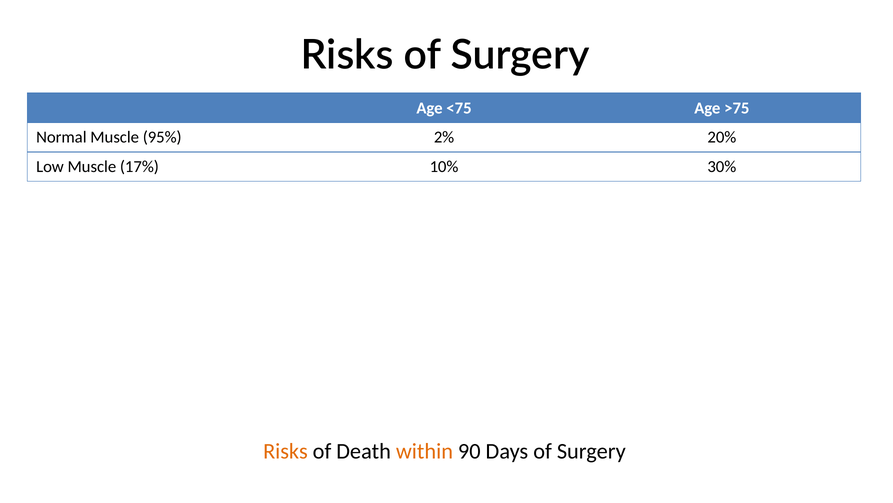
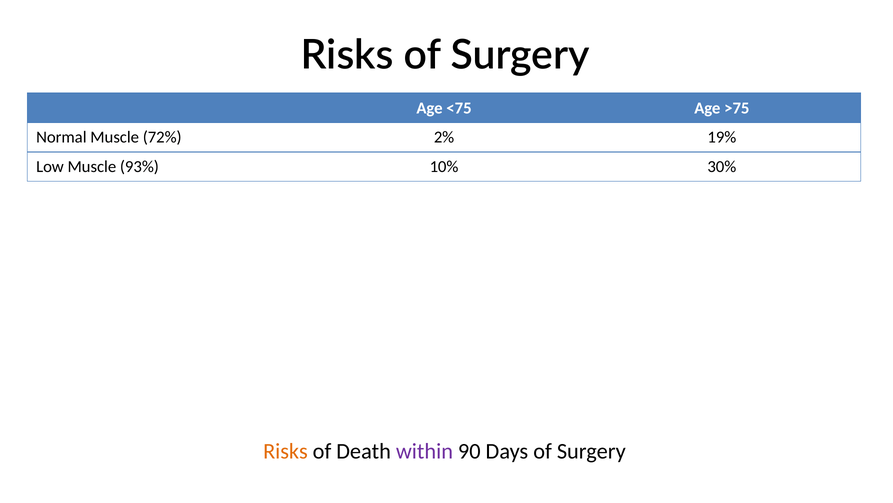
95%: 95% -> 72%
20%: 20% -> 19%
17%: 17% -> 93%
within colour: orange -> purple
